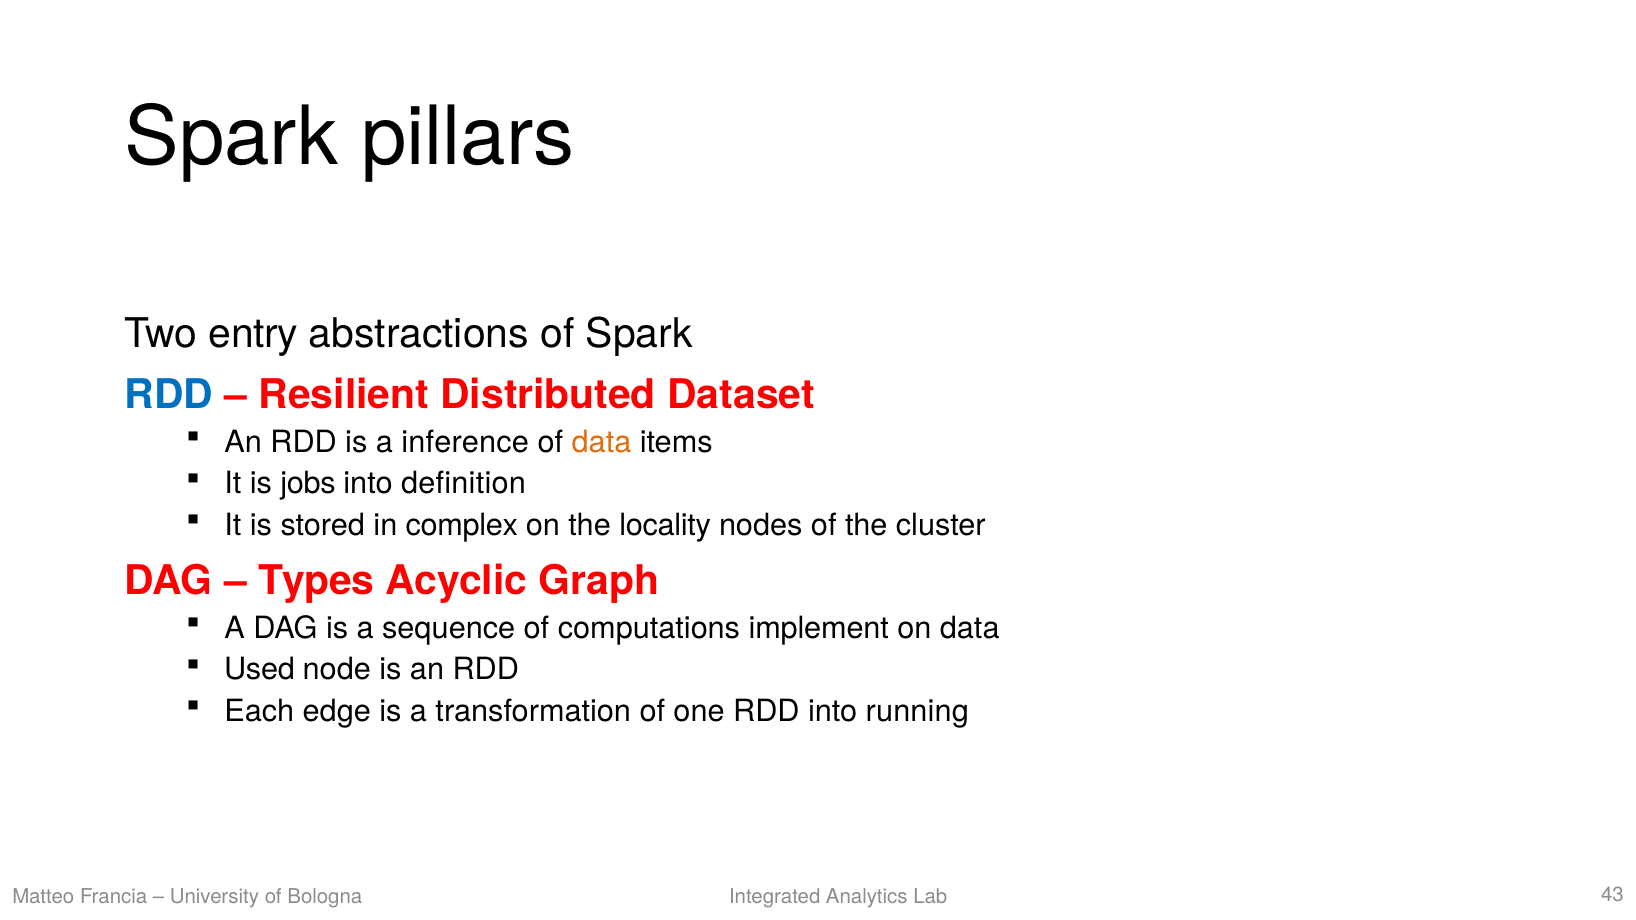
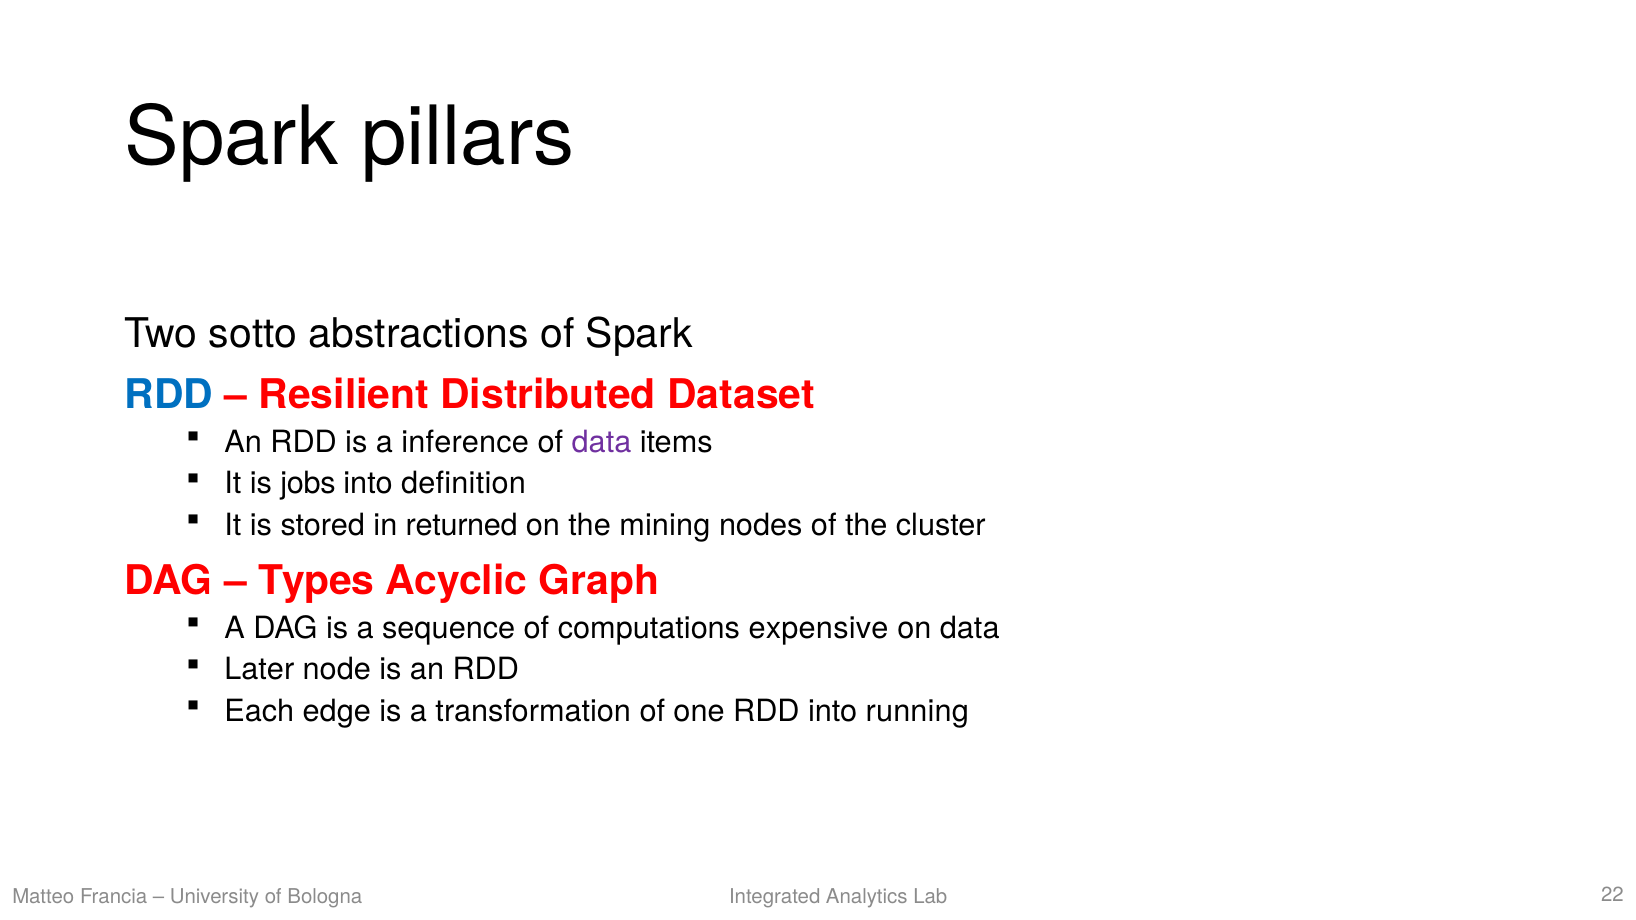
entry: entry -> sotto
data at (602, 442) colour: orange -> purple
complex: complex -> returned
locality: locality -> mining
implement: implement -> expensive
Used: Used -> Later
43: 43 -> 22
